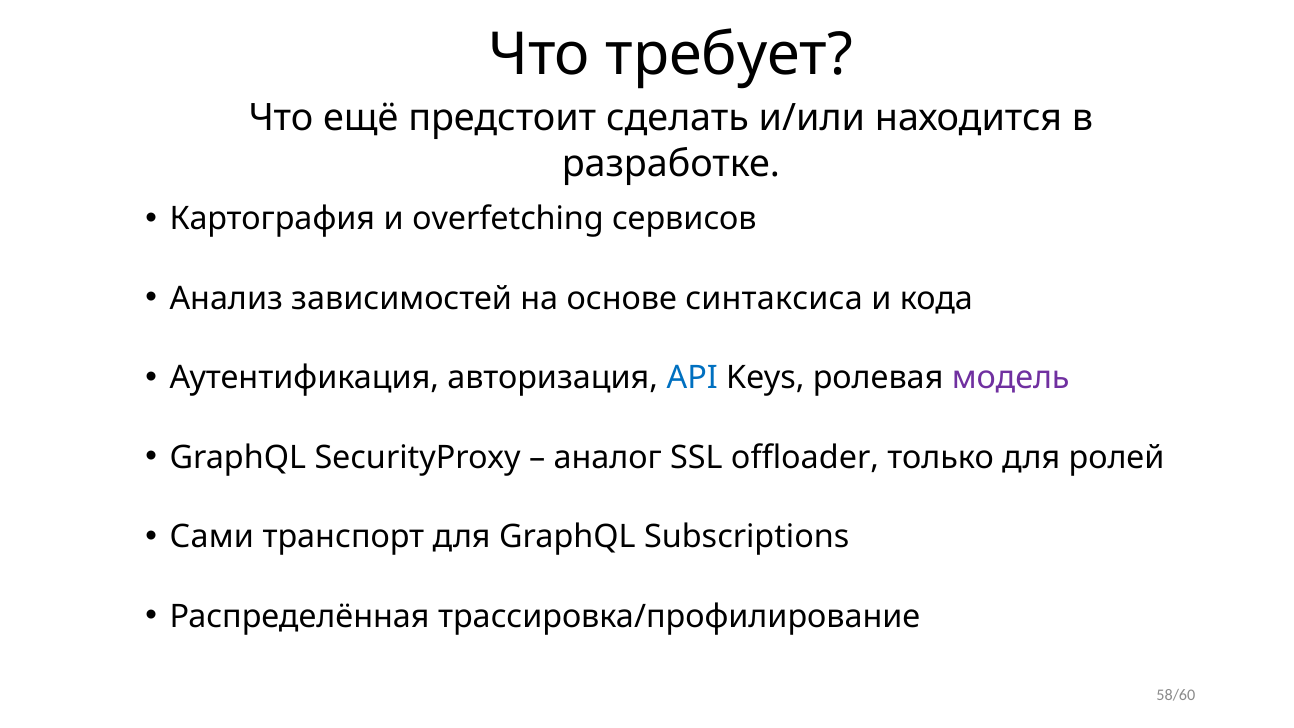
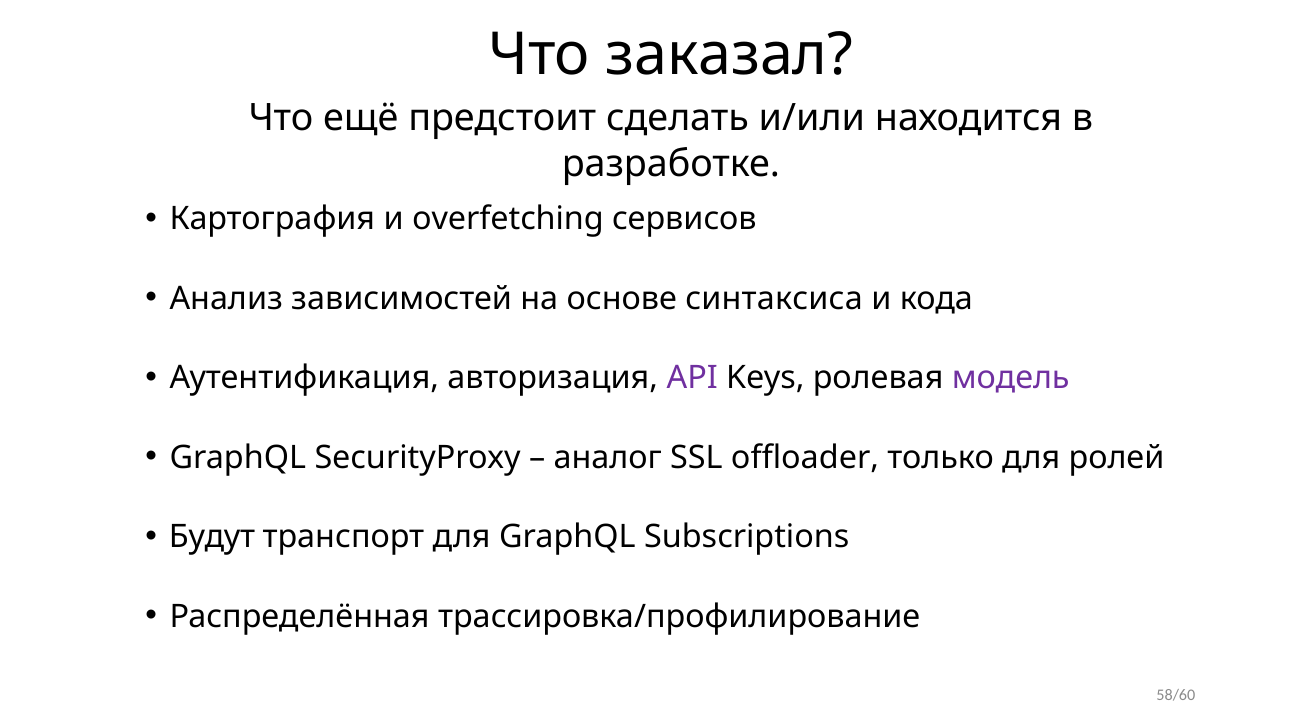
требует: требует -> заказал
API colour: blue -> purple
Сами: Сами -> Будут
